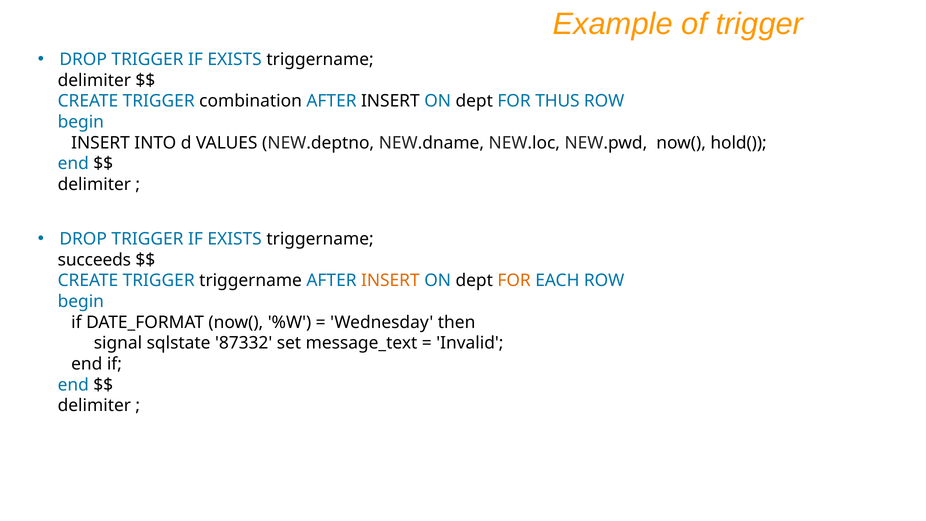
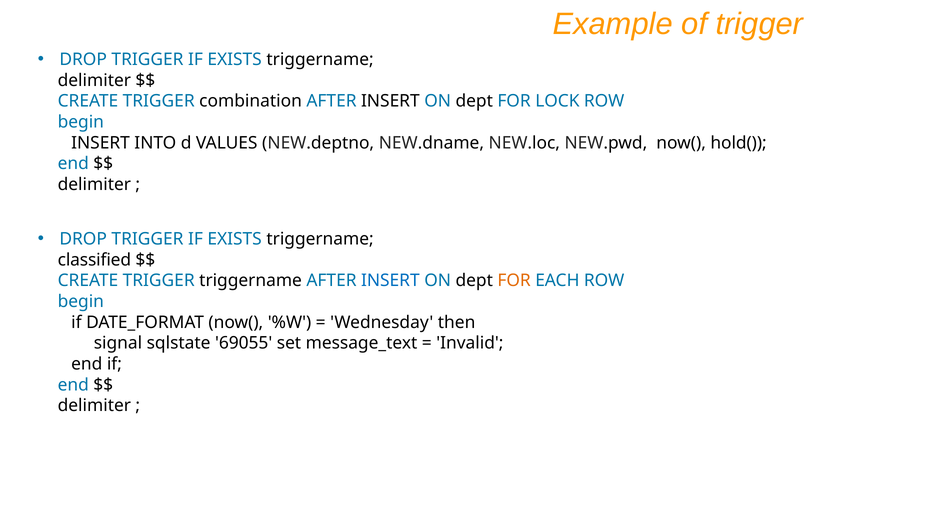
THUS: THUS -> LOCK
succeeds: succeeds -> classified
INSERT at (390, 281) colour: orange -> blue
87332: 87332 -> 69055
